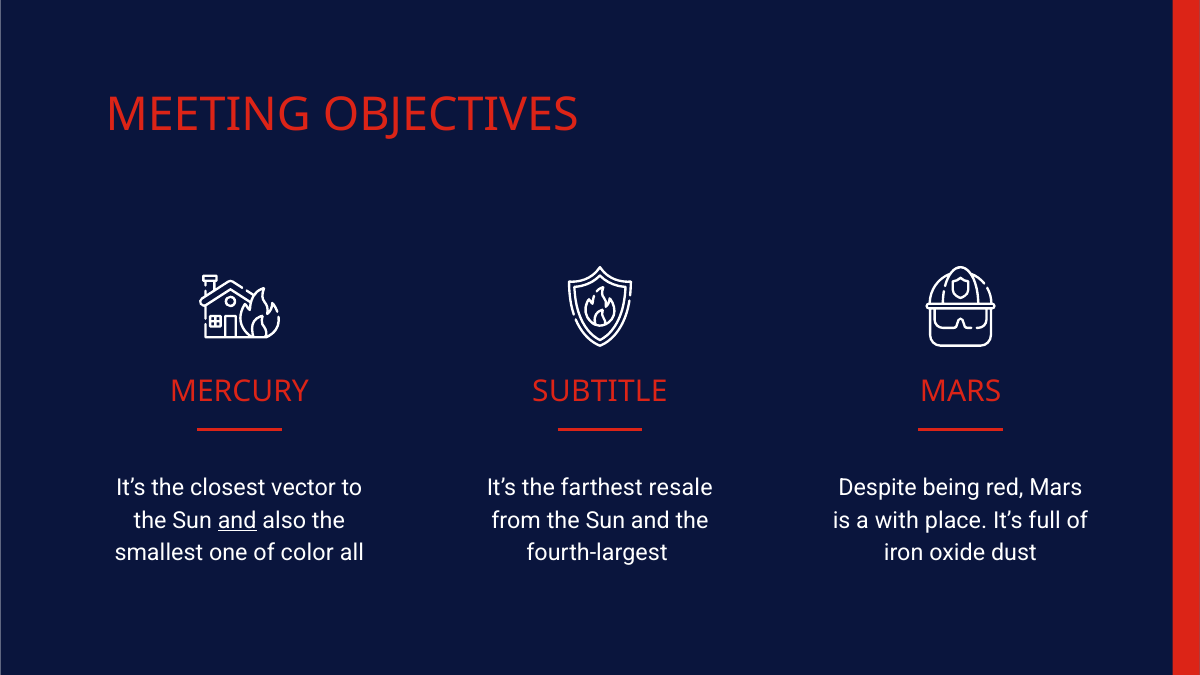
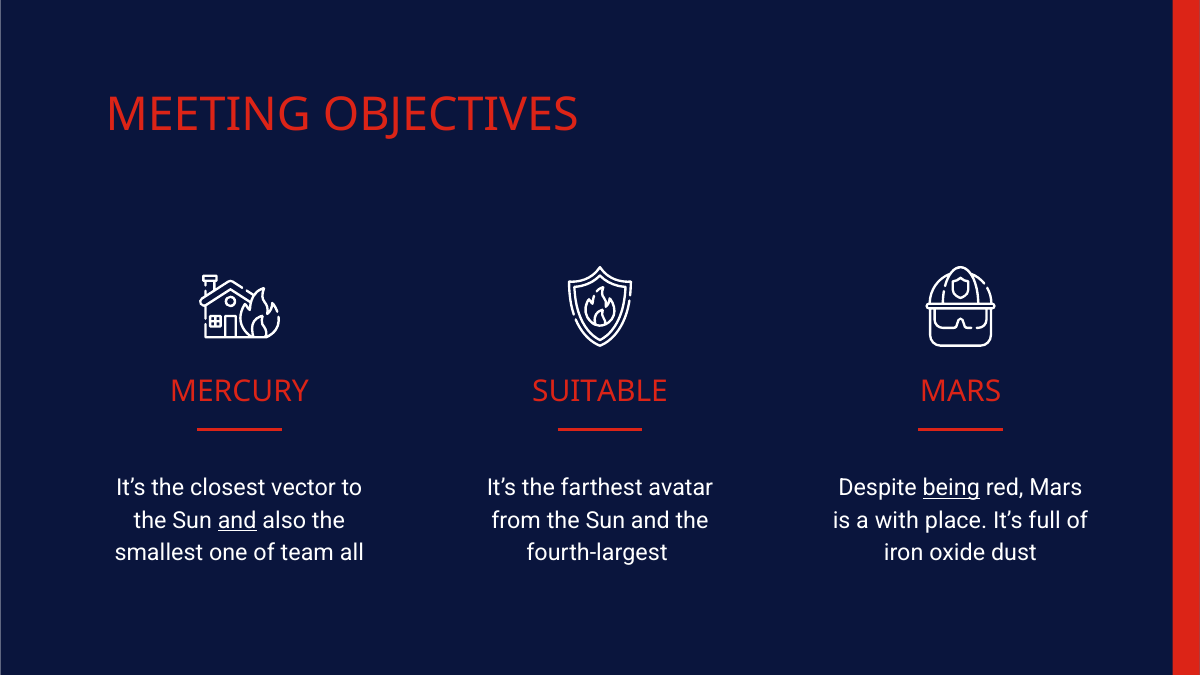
SUBTITLE: SUBTITLE -> SUITABLE
resale: resale -> avatar
being underline: none -> present
color: color -> team
